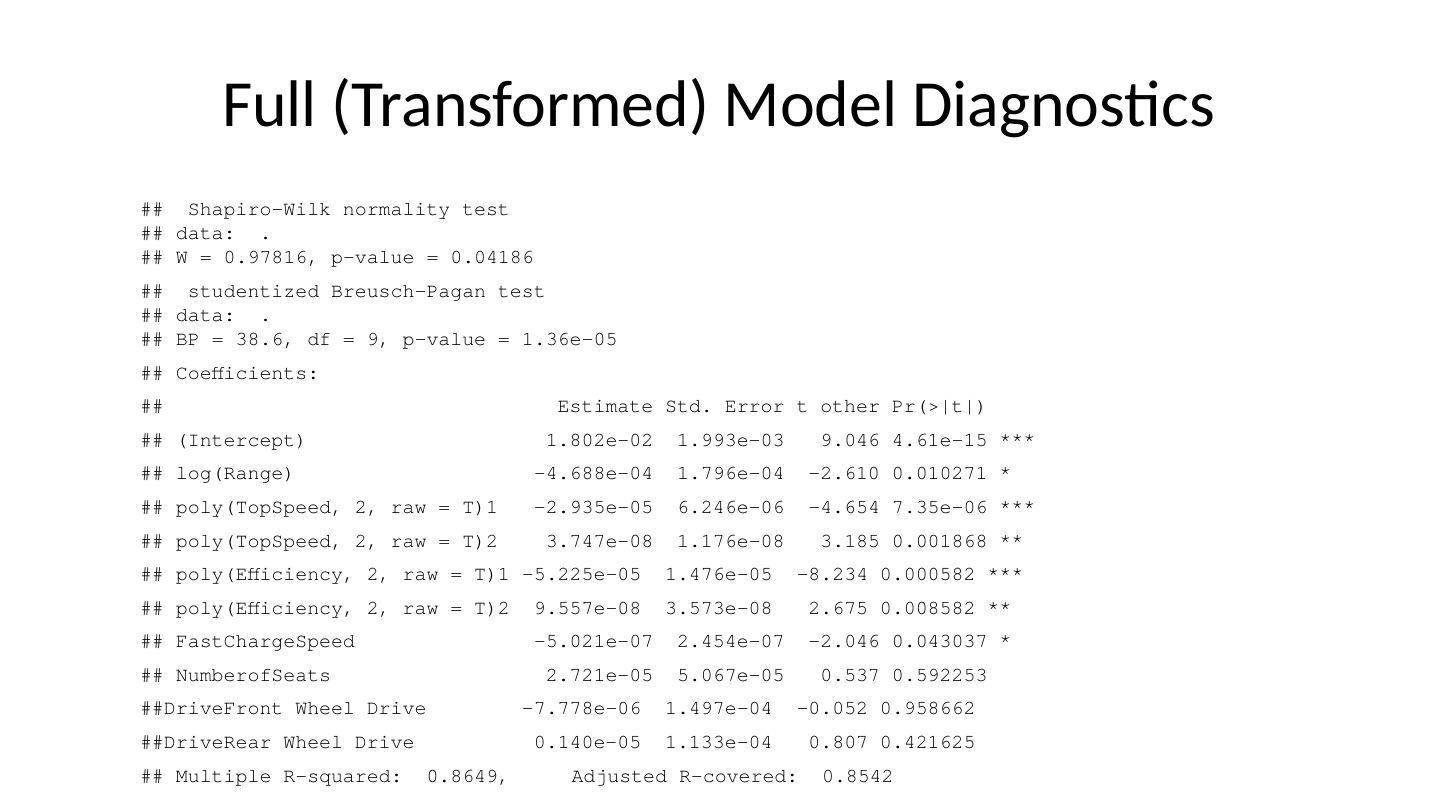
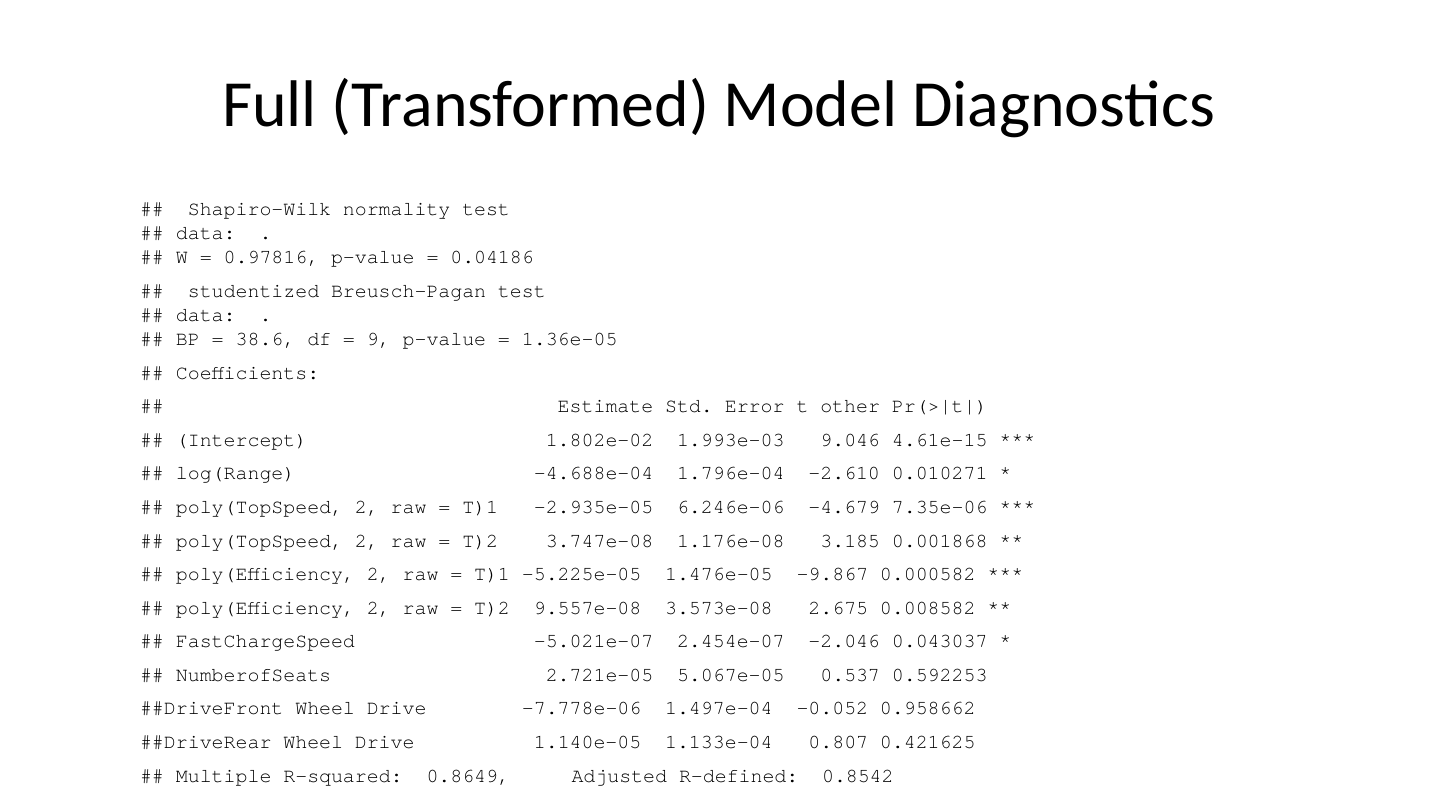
-4.654: -4.654 -> -4.679
-8.234: -8.234 -> -9.867
0.140e-05: 0.140e-05 -> 1.140e-05
R-covered: R-covered -> R-defined
